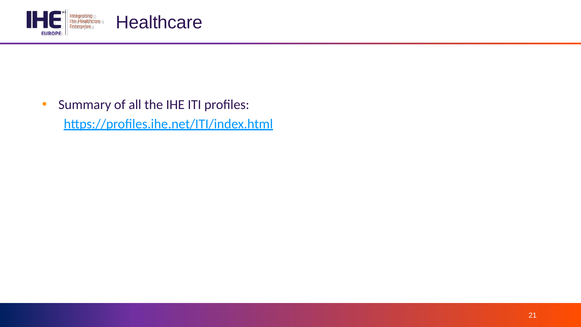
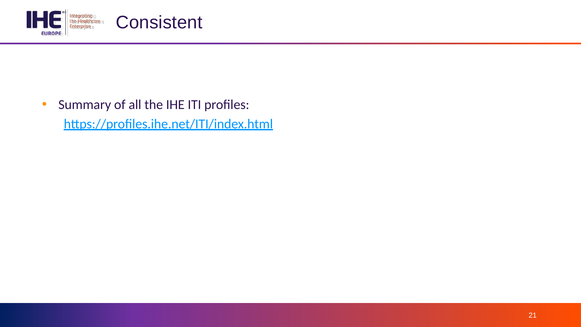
Healthcare: Healthcare -> Consistent
